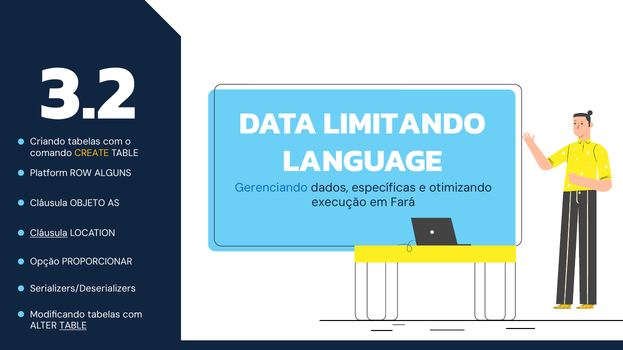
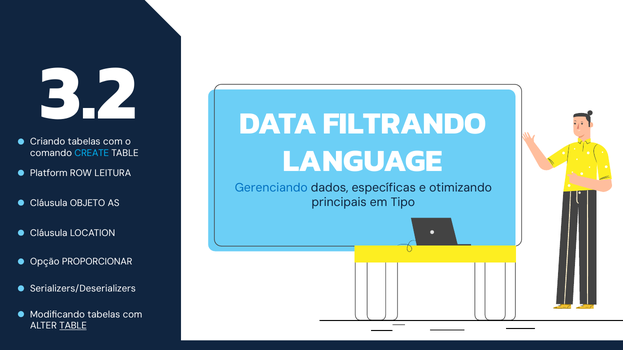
LIMITANDO: LIMITANDO -> FILTRANDO
CREATE colour: yellow -> light blue
ALGUNS: ALGUNS -> LEITURA
execução: execução -> principais
Fará: Fará -> Tipo
Cláusula at (49, 233) underline: present -> none
